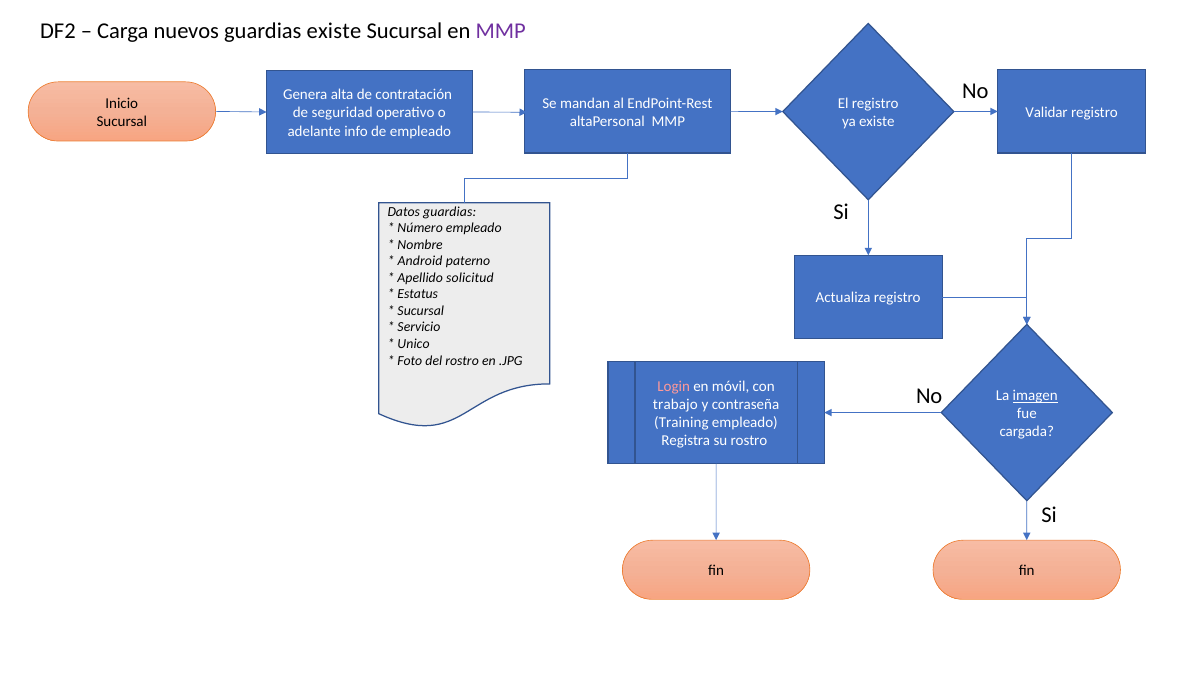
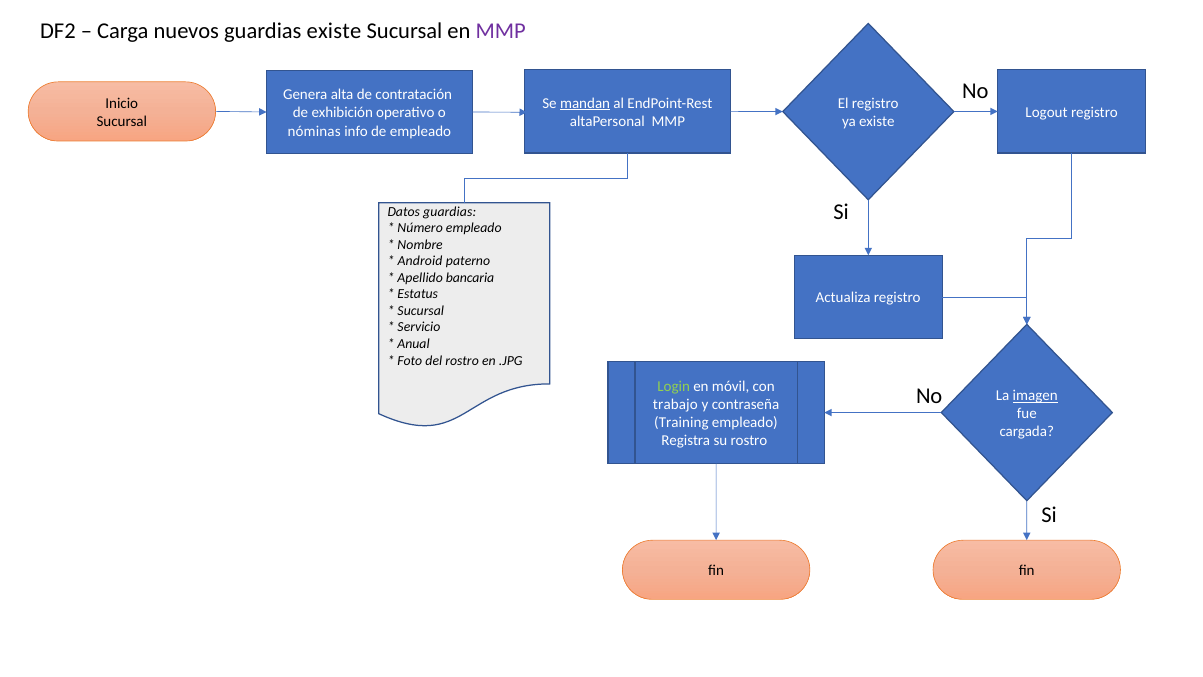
mandan underline: none -> present
Validar: Validar -> Logout
seguridad: seguridad -> exhibición
adelante: adelante -> nóminas
solicitud: solicitud -> bancaria
Unico: Unico -> Anual
Login colour: pink -> light green
